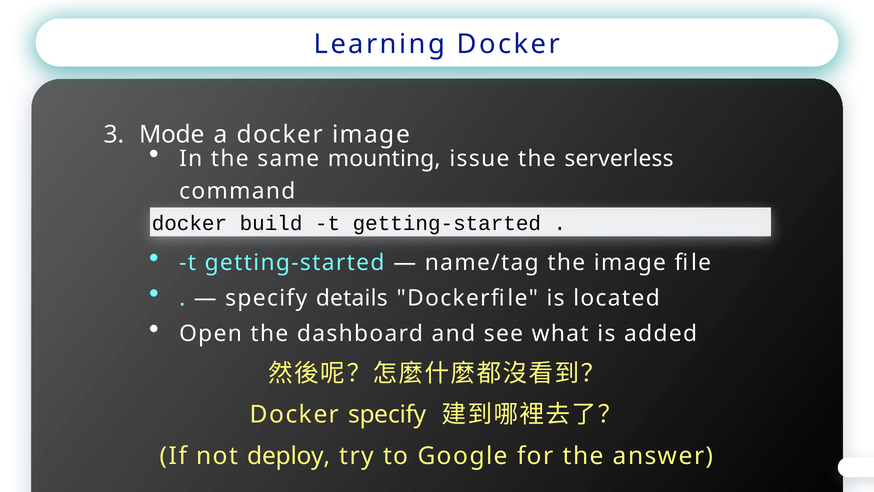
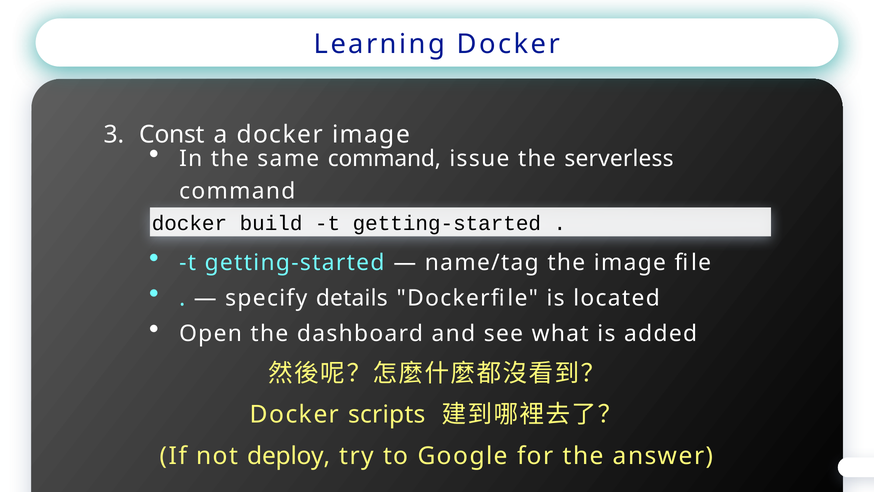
Mode: Mode -> Const
same mounting: mounting -> command
Docker specify: specify -> scripts
